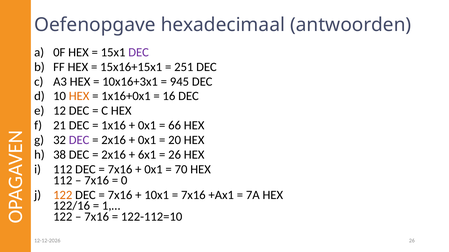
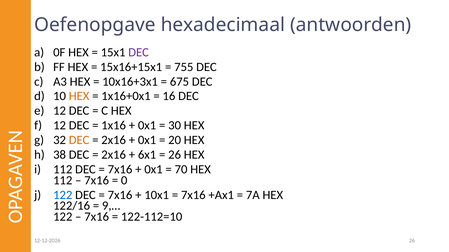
251: 251 -> 755
945: 945 -> 675
21 at (60, 126): 21 -> 12
66: 66 -> 30
DEC at (79, 140) colour: purple -> orange
122 at (63, 195) colour: orange -> blue
1,…: 1,… -> 9,…
